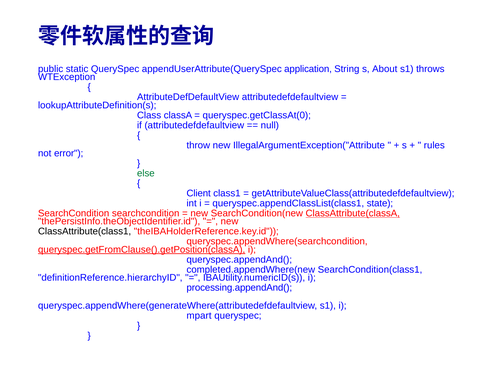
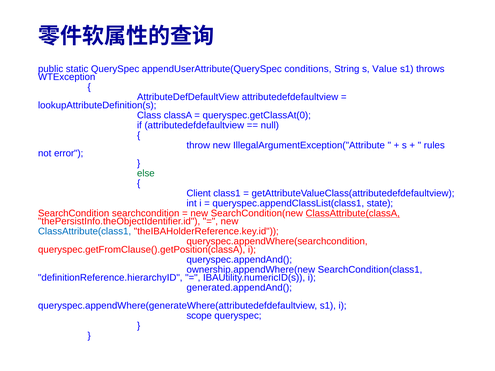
application: application -> conditions
About: About -> Value
ClassAttribute(class1 colour: black -> blue
queryspec.getFromClause().getPosition(classA underline: present -> none
completed.appendWhere(new: completed.appendWhere(new -> ownership.appendWhere(new
processing.appendAnd(: processing.appendAnd( -> generated.appendAnd(
mpart: mpart -> scope
